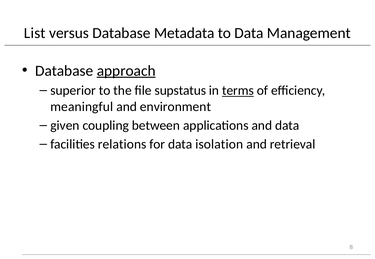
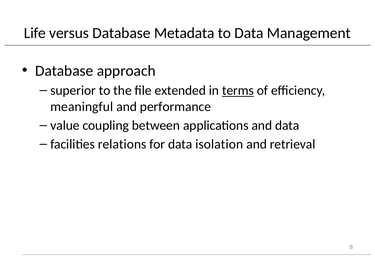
List: List -> Life
approach underline: present -> none
supstatus: supstatus -> extended
environment: environment -> performance
given: given -> value
